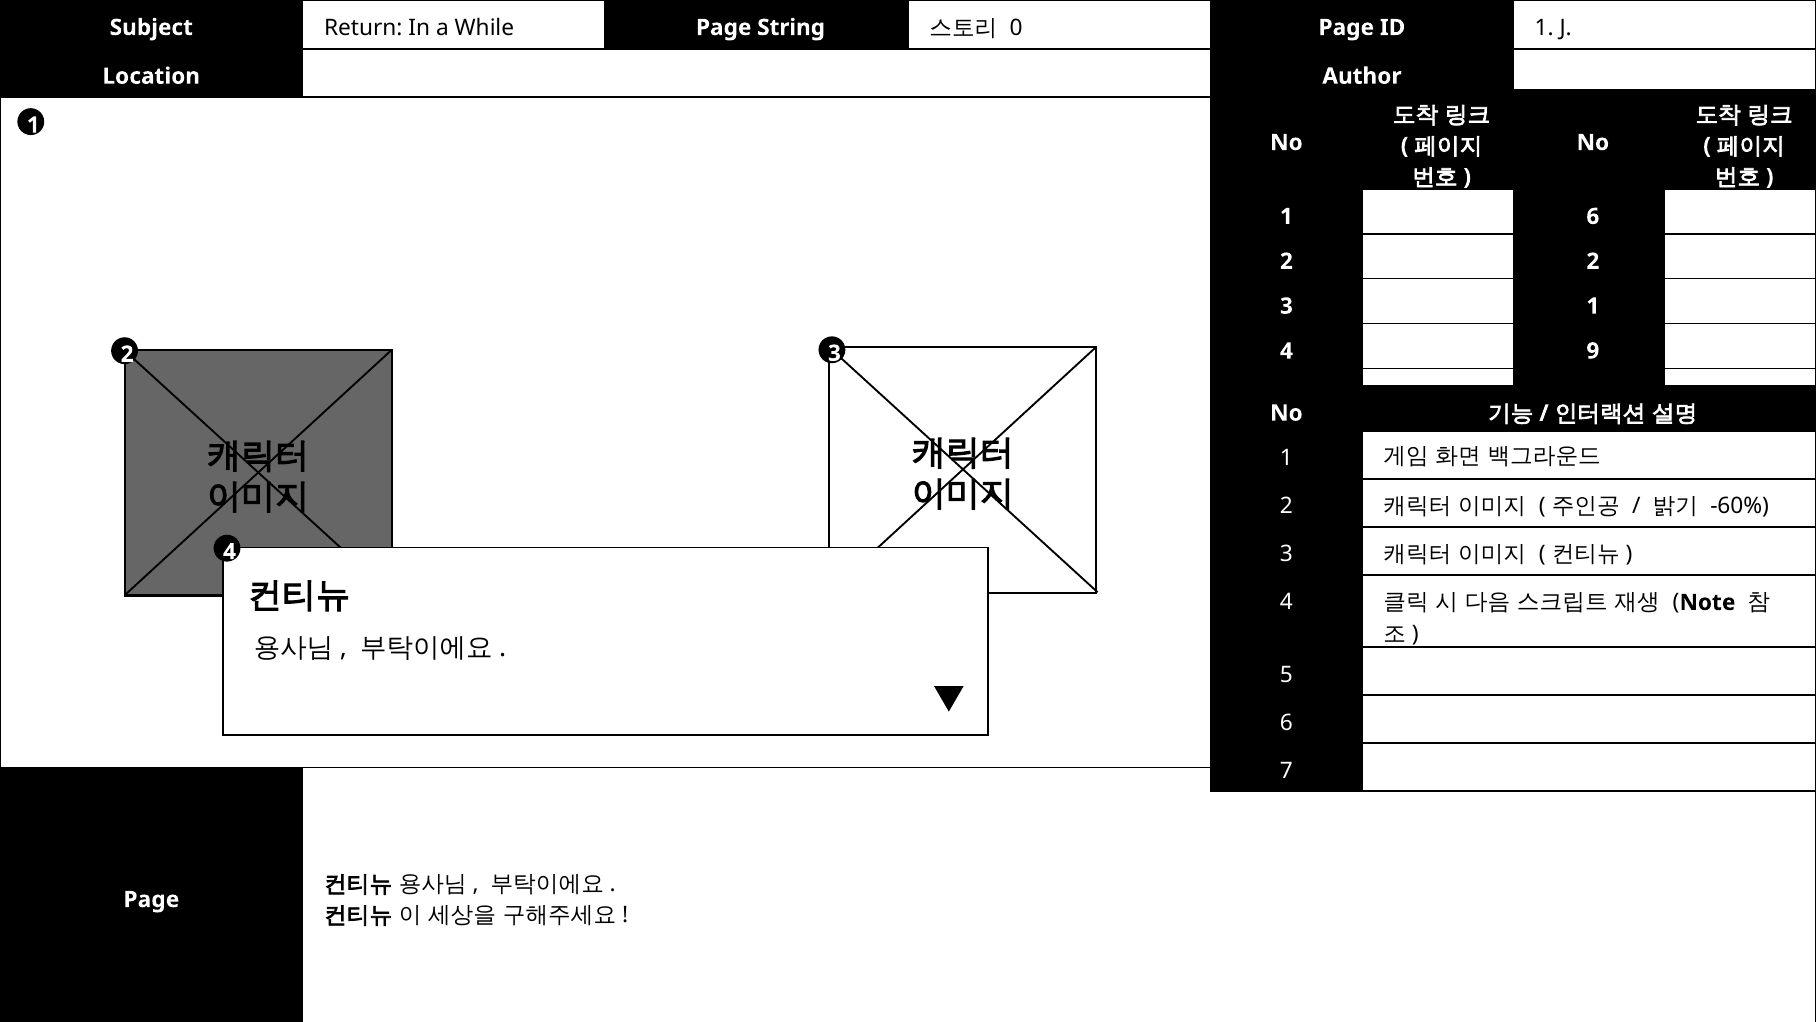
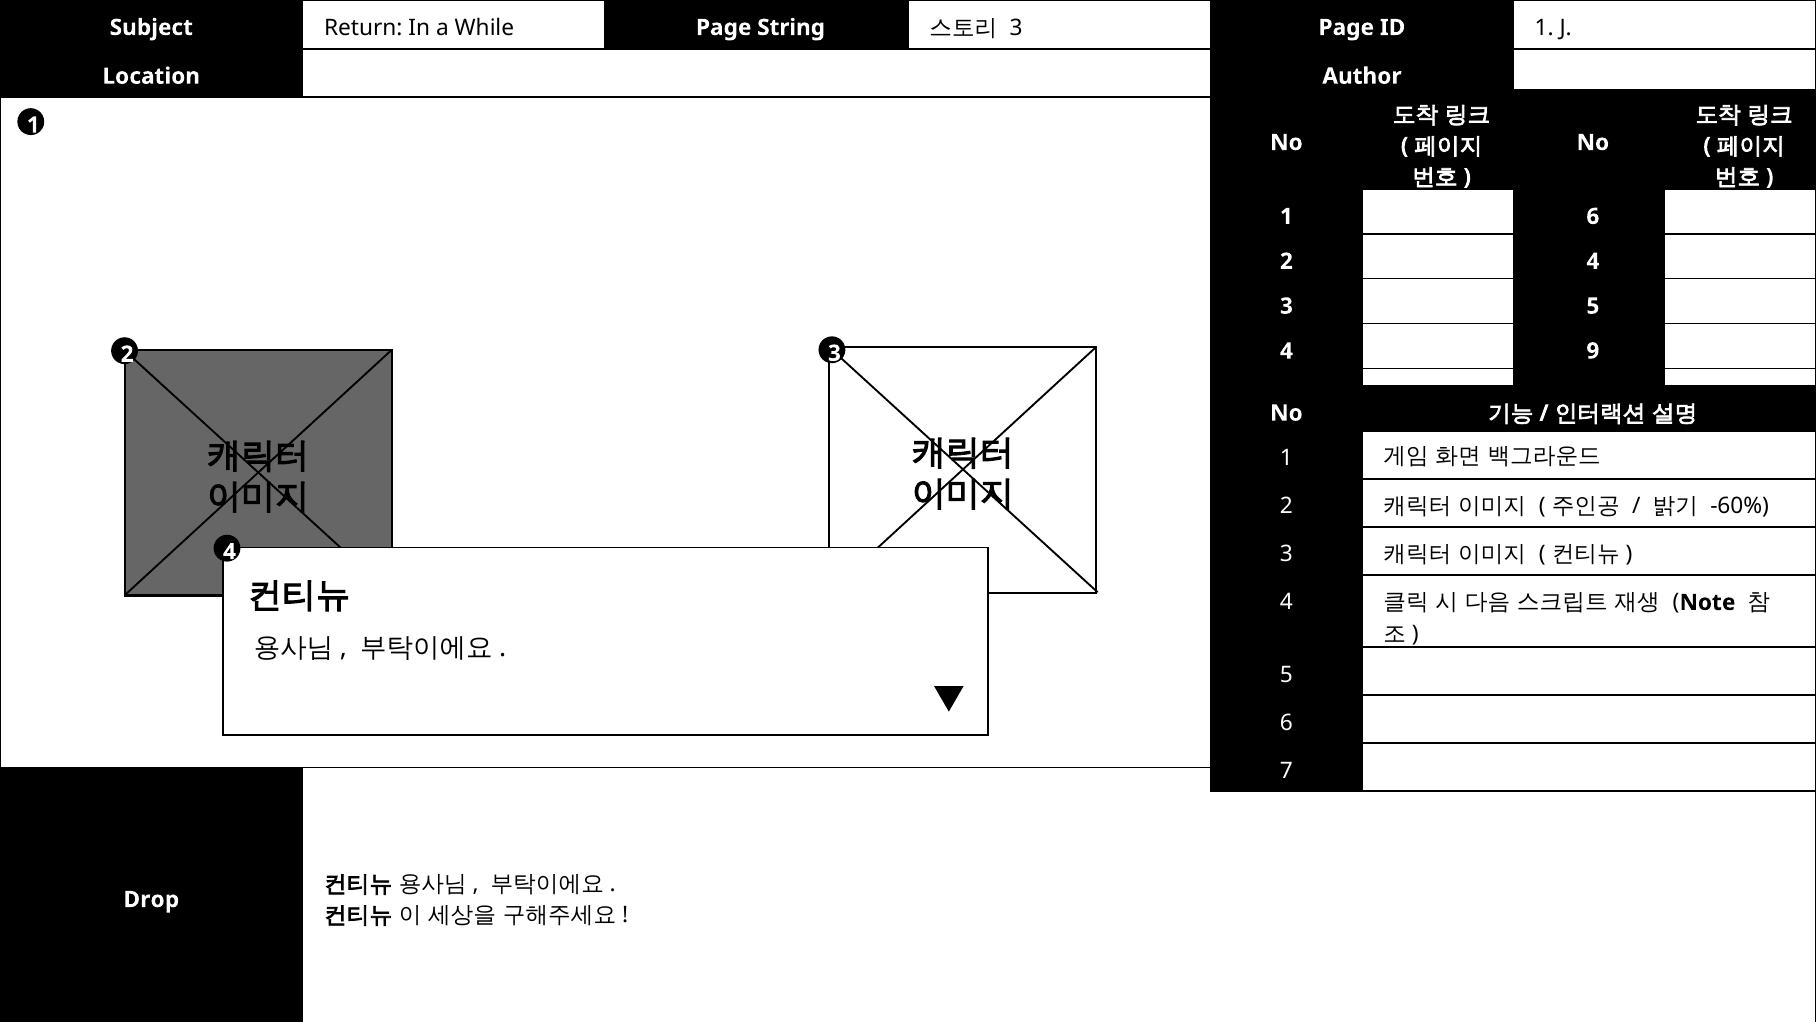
0 at (1016, 28): 0 -> 3
2 2: 2 -> 4
1 at (1593, 306): 1 -> 5
Page at (151, 899): Page -> Drop
